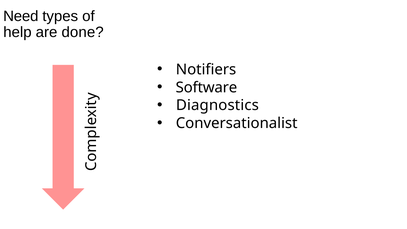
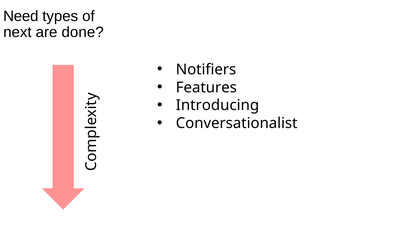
help: help -> next
Software: Software -> Features
Diagnostics: Diagnostics -> Introducing
